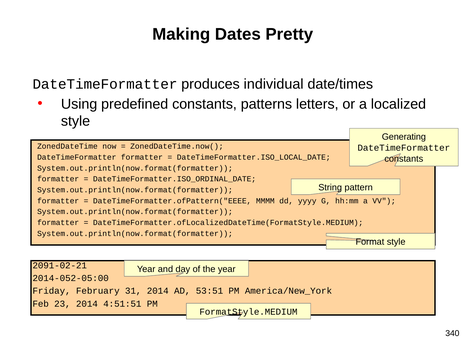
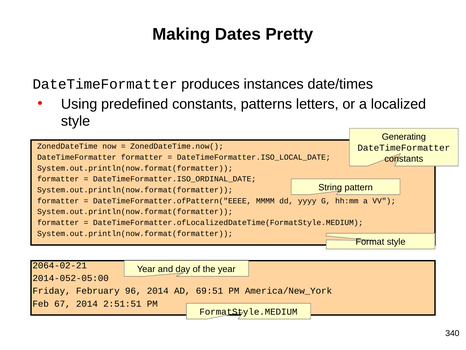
individual: individual -> instances
2091-02-21: 2091-02-21 -> 2064-02-21
31: 31 -> 96
53:51: 53:51 -> 69:51
23: 23 -> 67
4:51:51: 4:51:51 -> 2:51:51
